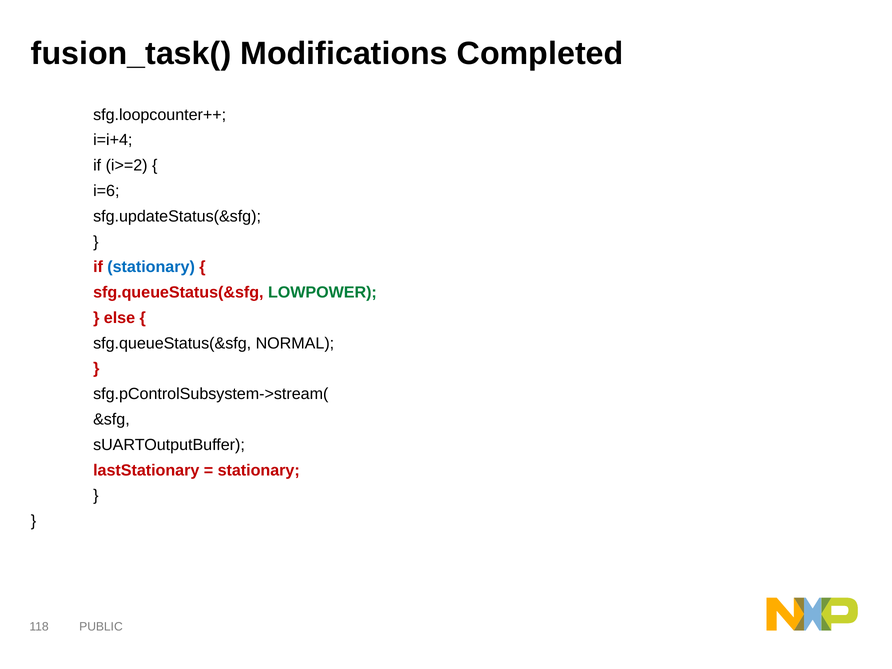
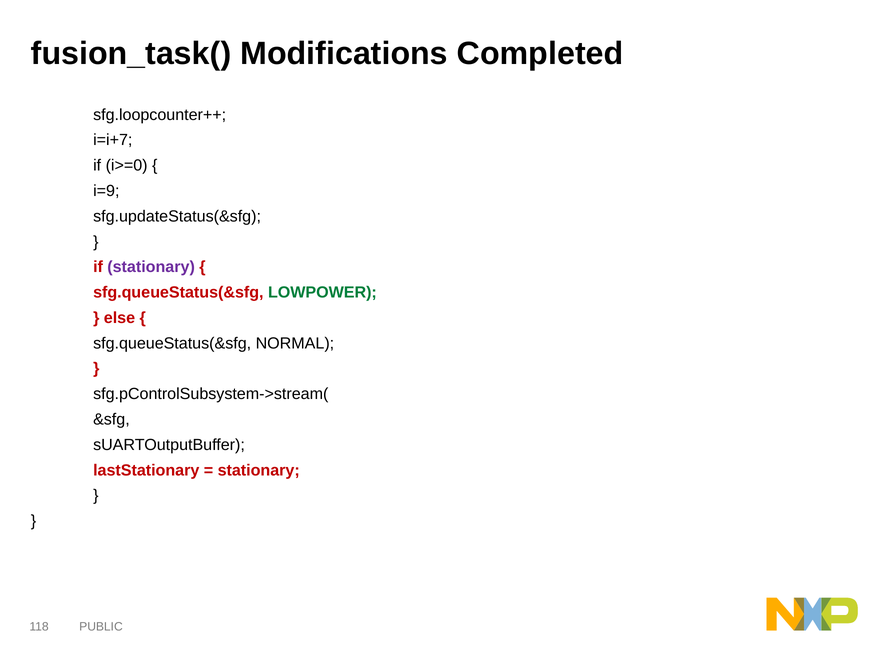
i=i+4: i=i+4 -> i=i+7
i>=2: i>=2 -> i>=0
i=6: i=6 -> i=9
stationary at (151, 267) colour: blue -> purple
